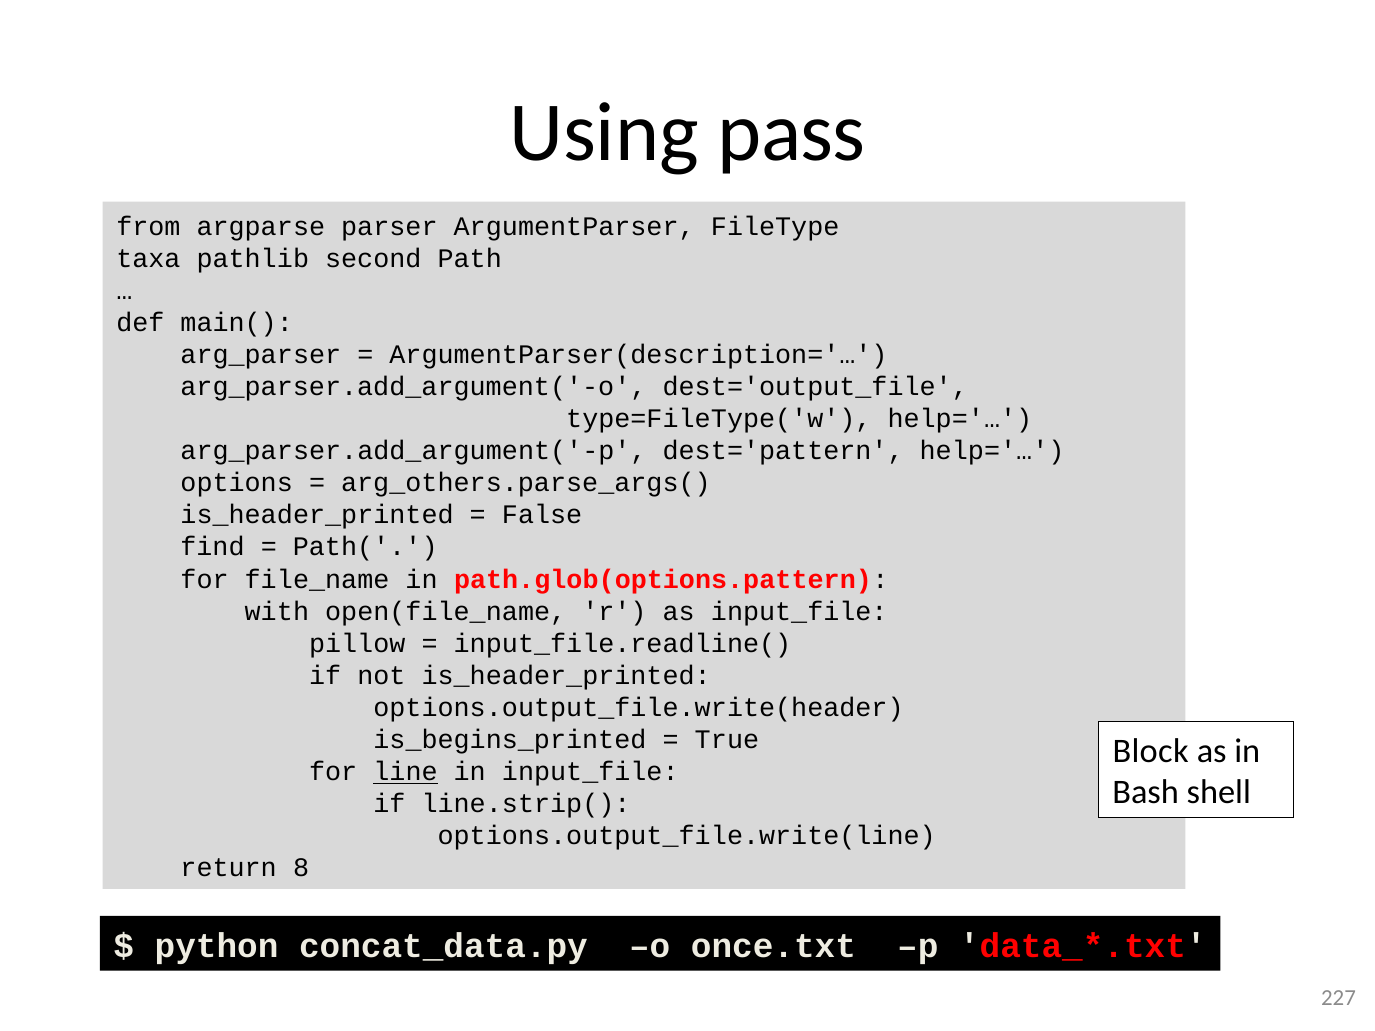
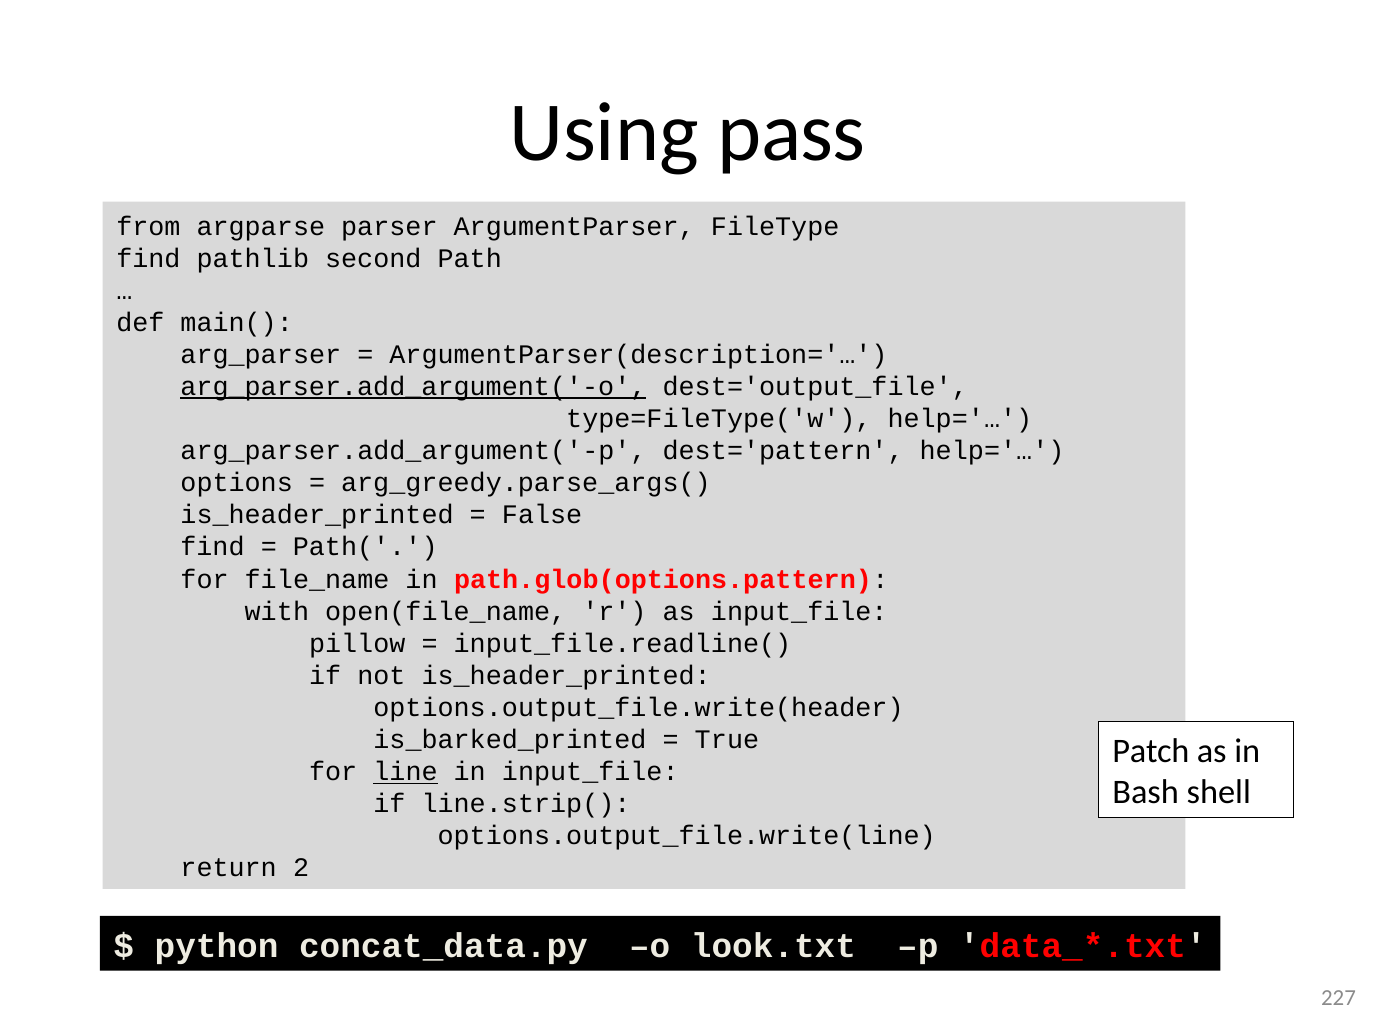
taxa at (148, 258): taxa -> find
arg_parser.add_argument('-o underline: none -> present
arg_others.parse_args(: arg_others.parse_args( -> arg_greedy.parse_args(
is_begins_printed: is_begins_printed -> is_barked_printed
Block: Block -> Patch
8: 8 -> 2
once.txt: once.txt -> look.txt
